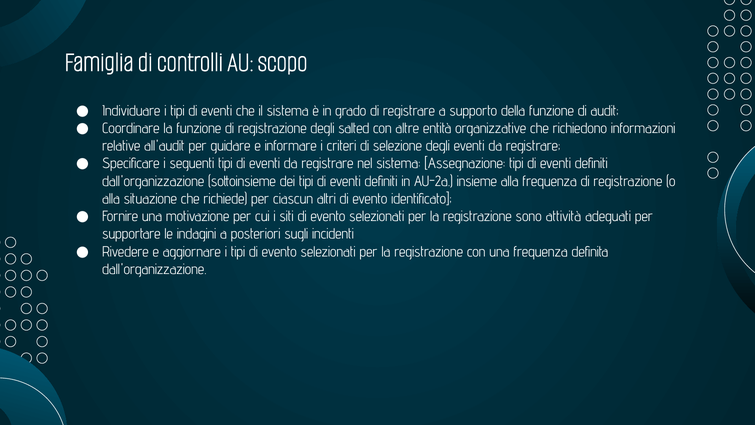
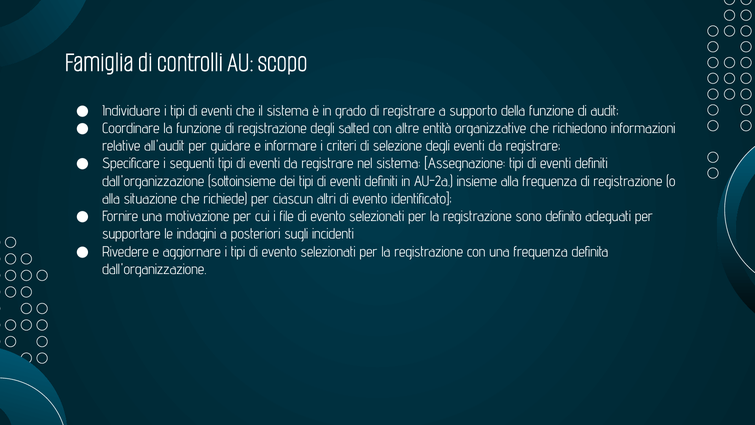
siti: siti -> file
attività: attività -> definito
